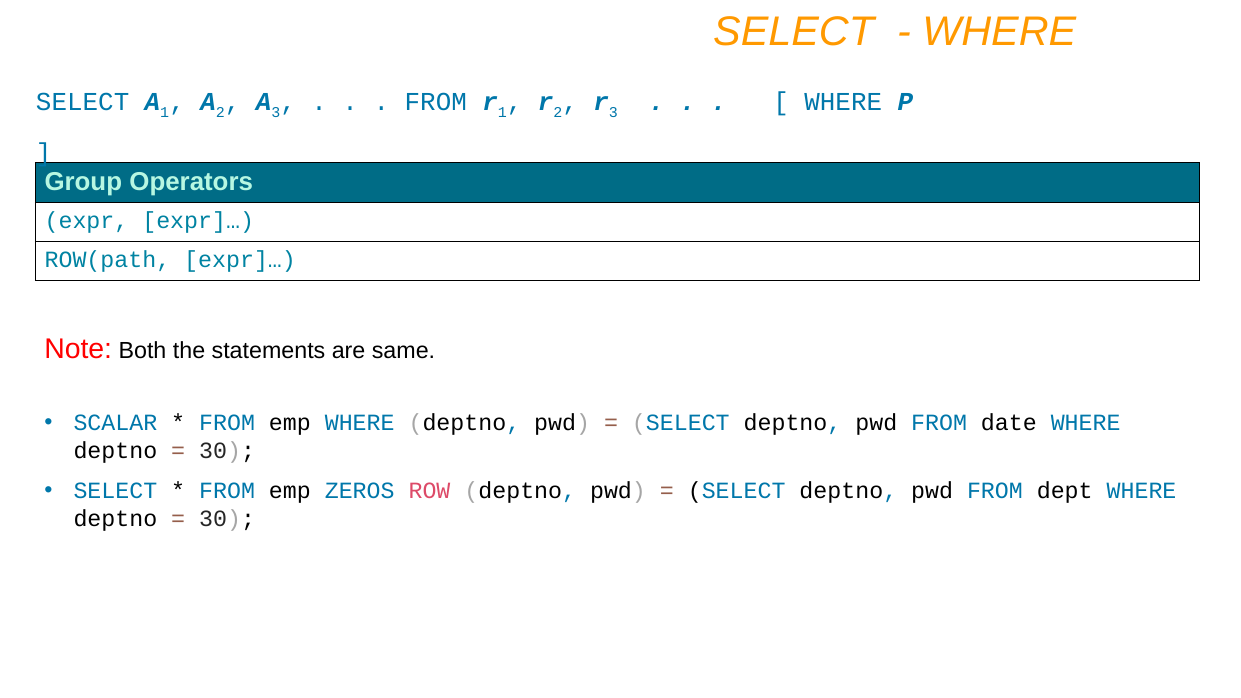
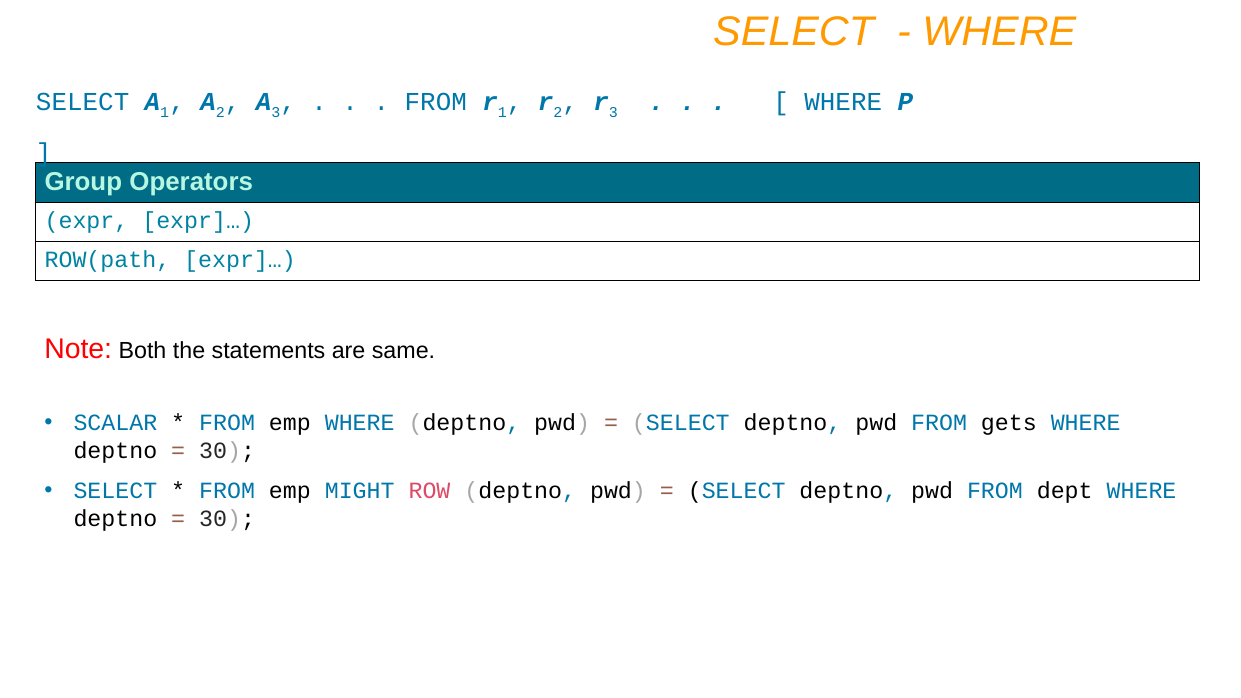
date: date -> gets
ZEROS: ZEROS -> MIGHT
